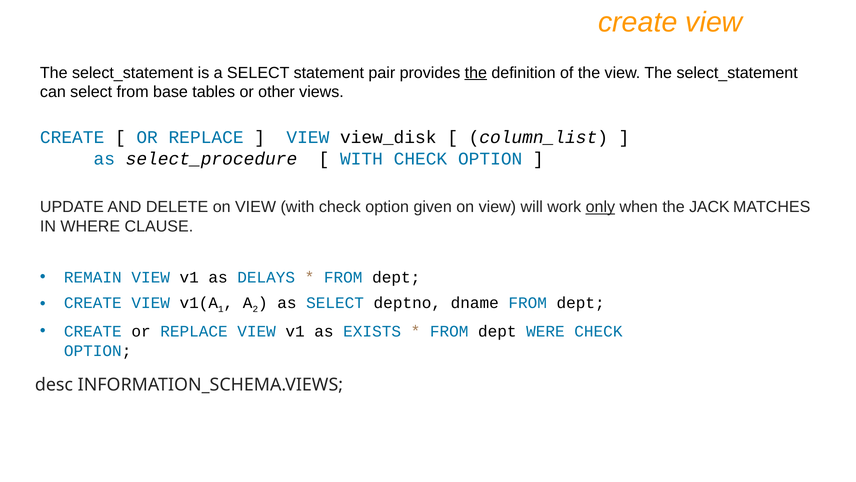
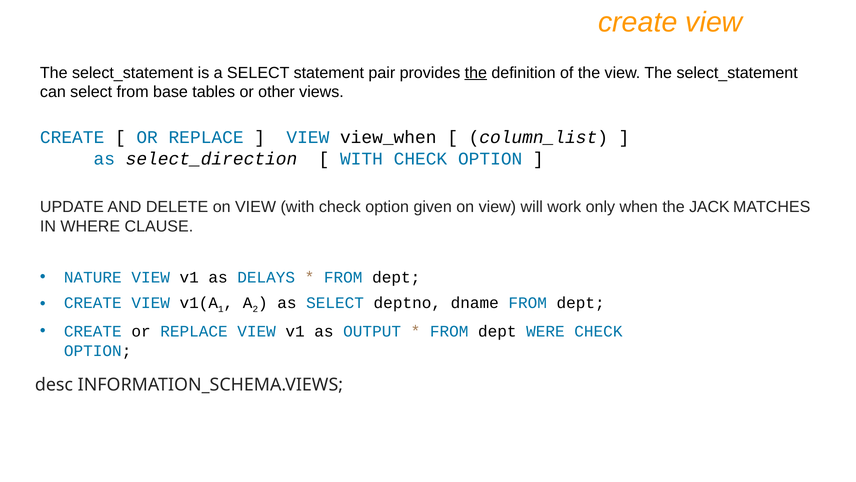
view_disk: view_disk -> view_when
select_procedure: select_procedure -> select_direction
only underline: present -> none
REMAIN: REMAIN -> NATURE
EXISTS: EXISTS -> OUTPUT
